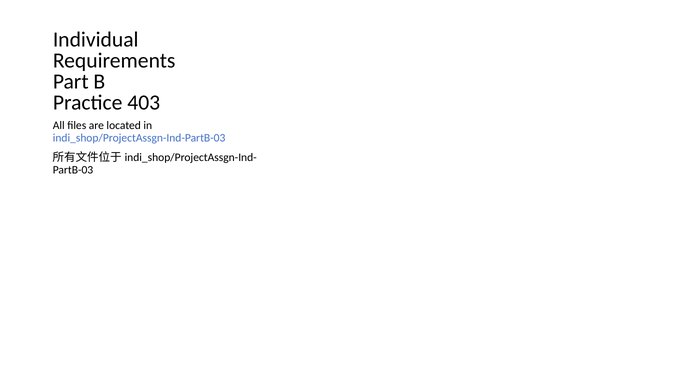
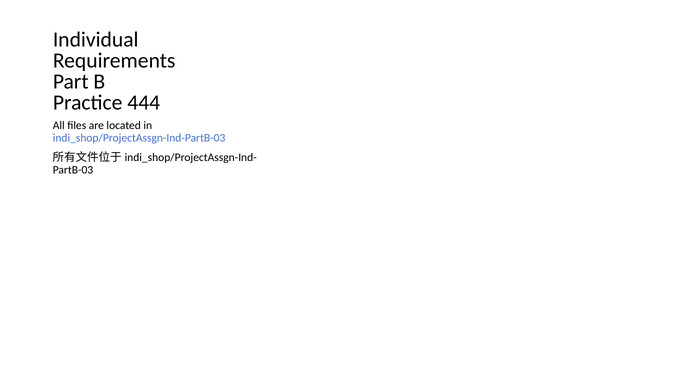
403: 403 -> 444
